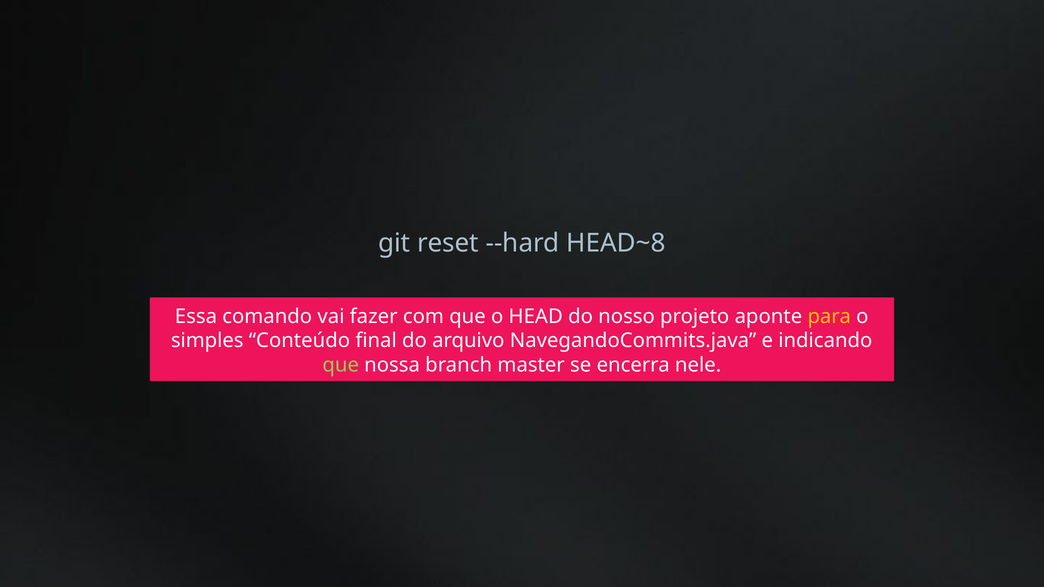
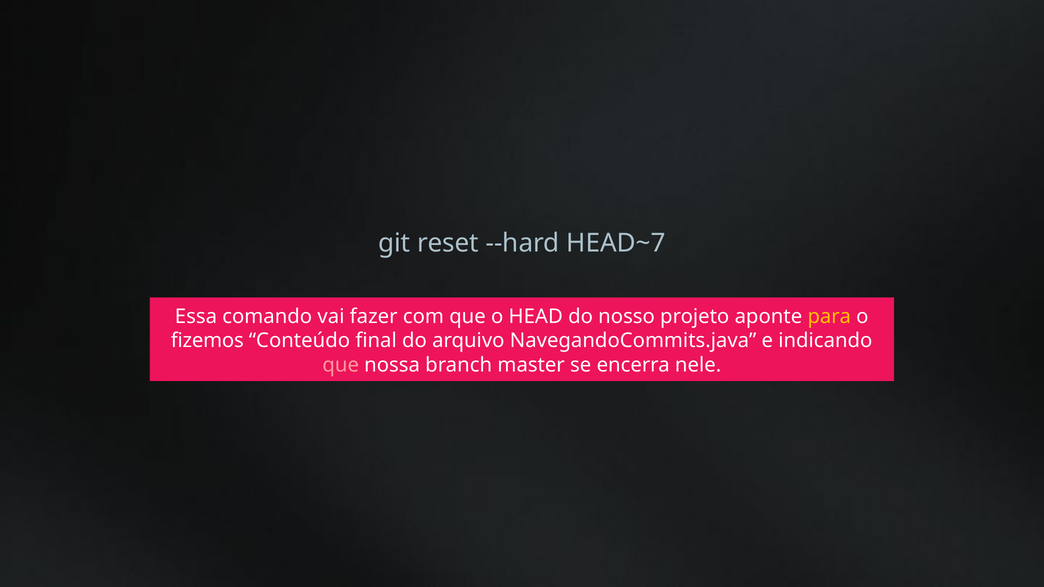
HEAD~8: HEAD~8 -> HEAD~7
simples: simples -> fizemos
que at (341, 365) colour: light green -> pink
